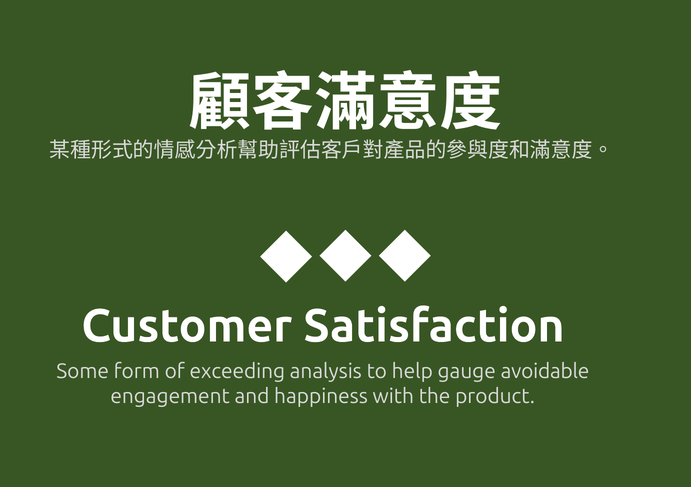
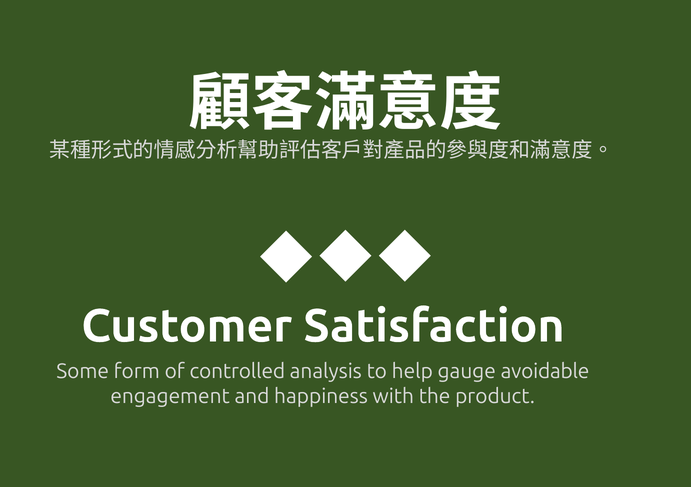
exceeding: exceeding -> controlled
